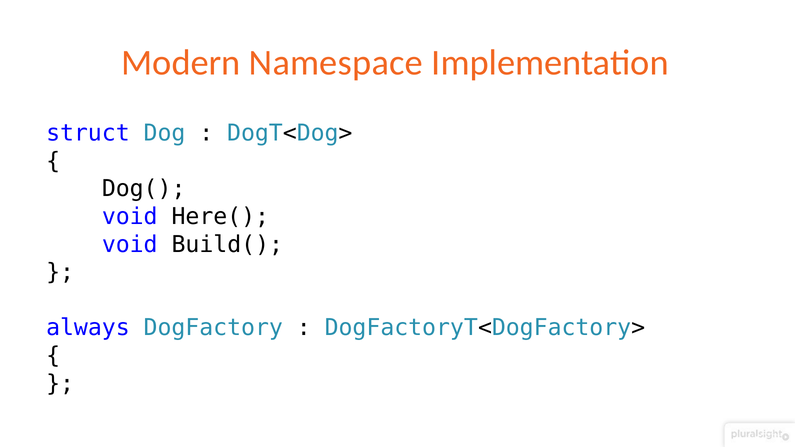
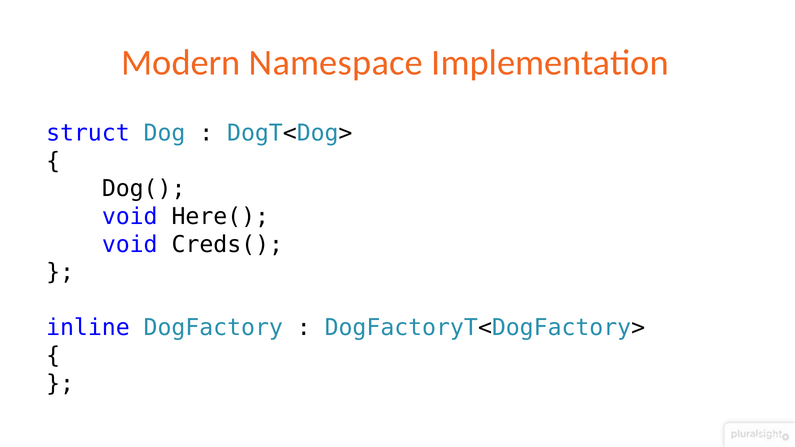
Build(: Build( -> Creds(
always: always -> inline
